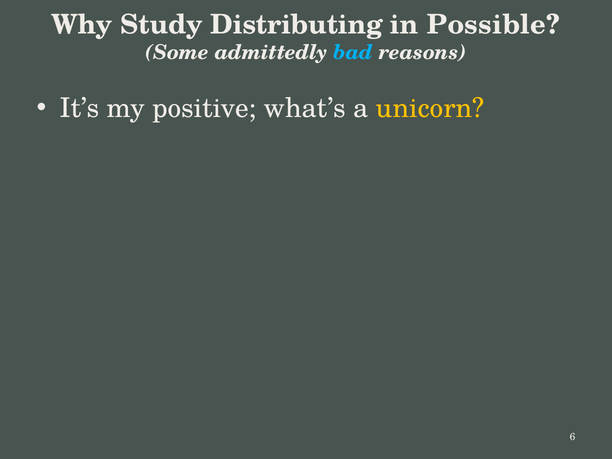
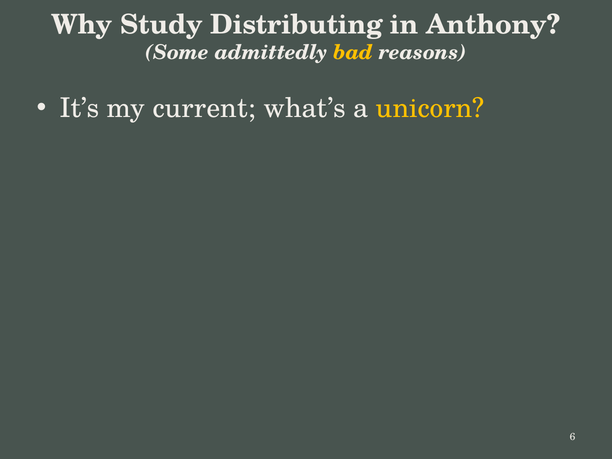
Possible: Possible -> Anthony
bad colour: light blue -> yellow
positive: positive -> current
